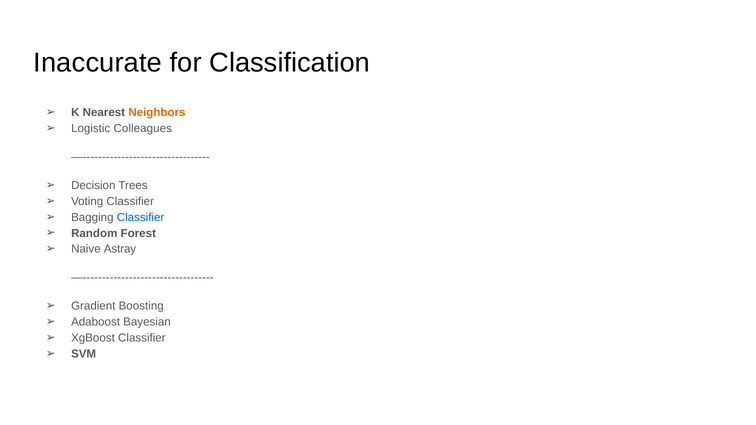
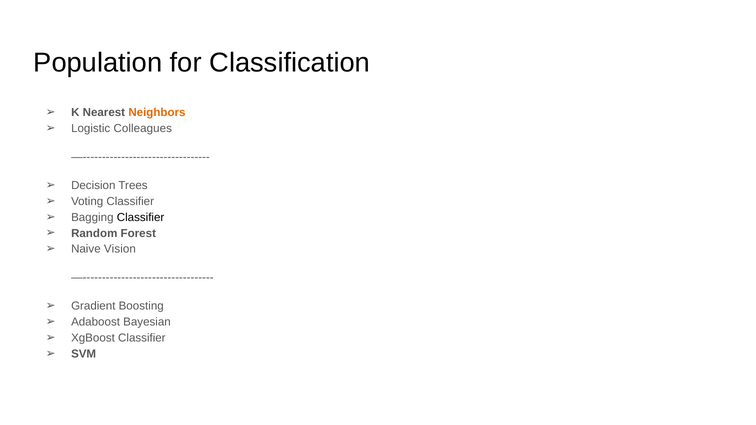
Inaccurate: Inaccurate -> Population
Classifier at (141, 217) colour: blue -> black
Astray: Astray -> Vision
